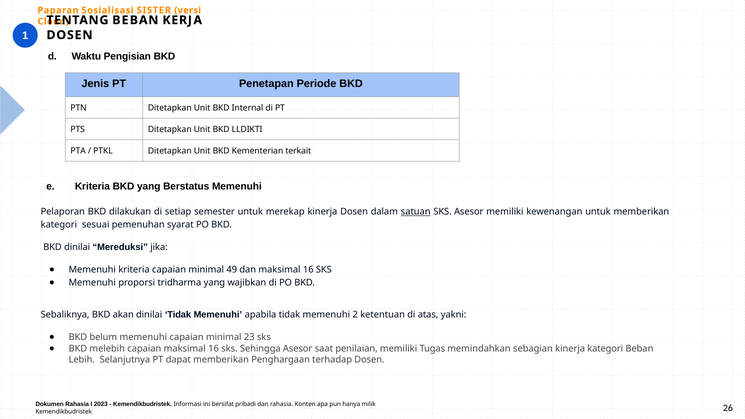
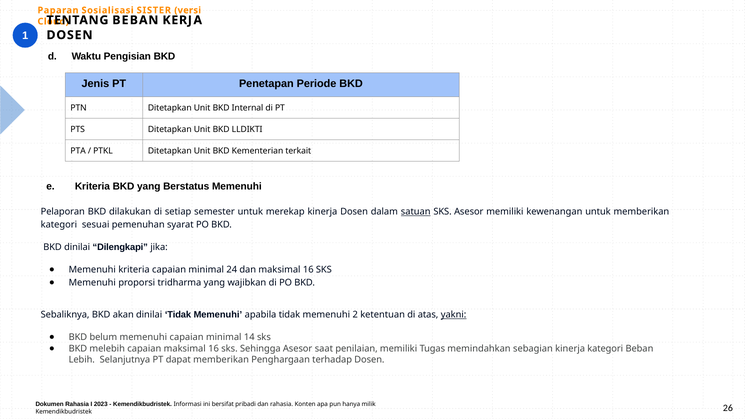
Mereduksi: Mereduksi -> Dilengkapi
49: 49 -> 24
yakni underline: none -> present
23: 23 -> 14
